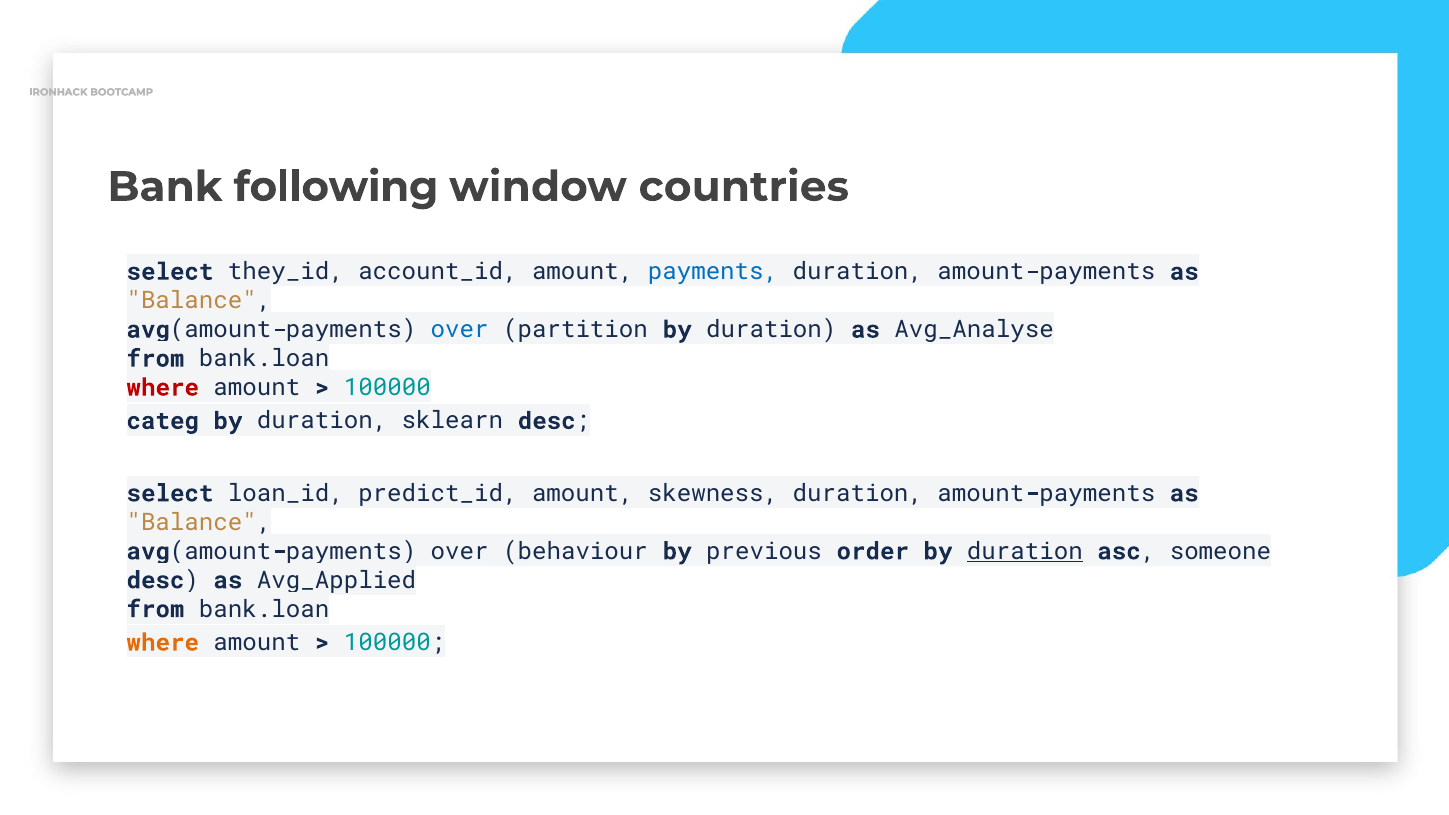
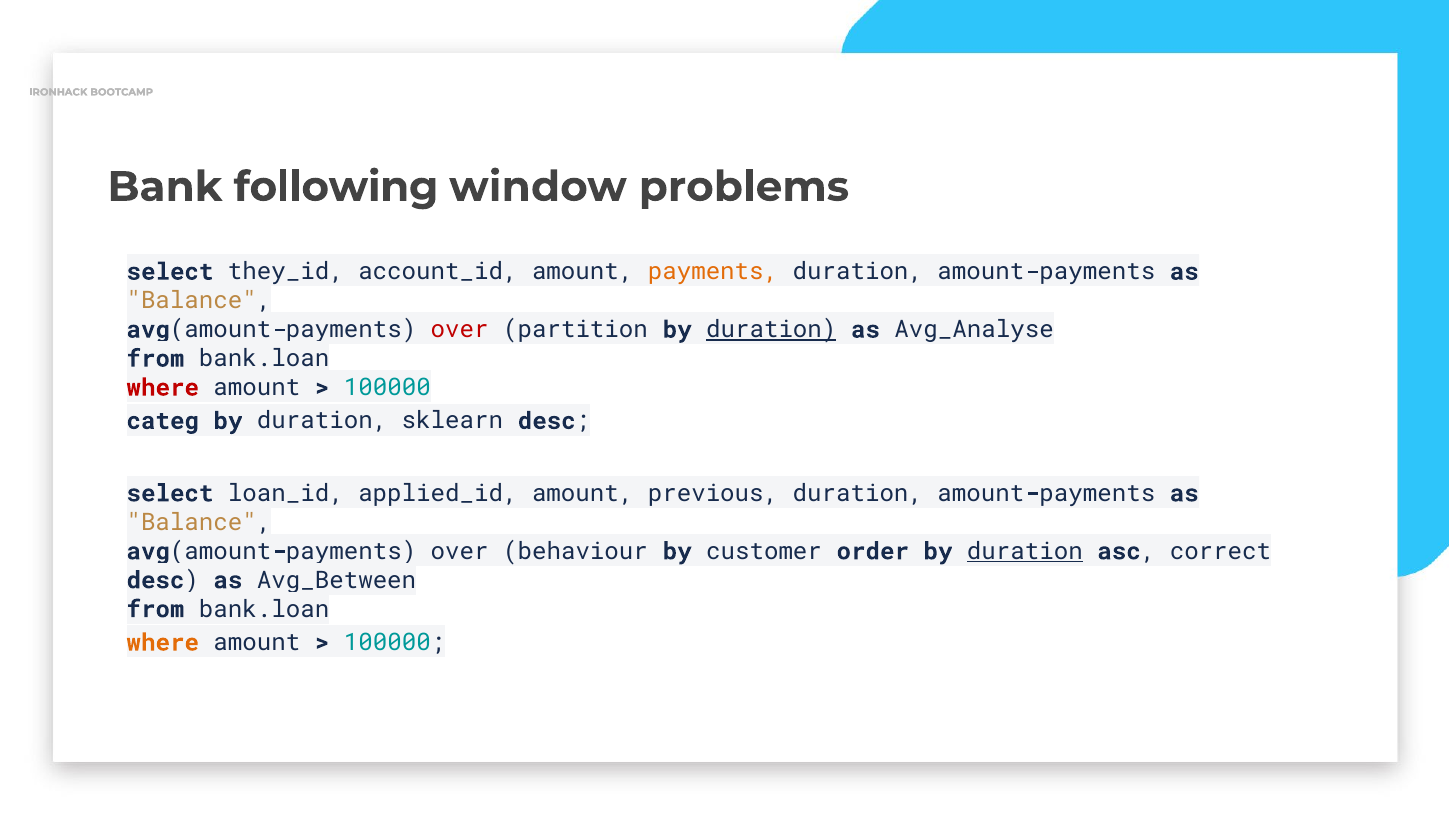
countries: countries -> problems
payments colour: blue -> orange
over at (460, 330) colour: blue -> red
duration at (771, 330) underline: none -> present
predict_id: predict_id -> applied_id
skewness: skewness -> previous
previous: previous -> customer
someone: someone -> correct
Avg_Applied: Avg_Applied -> Avg_Between
